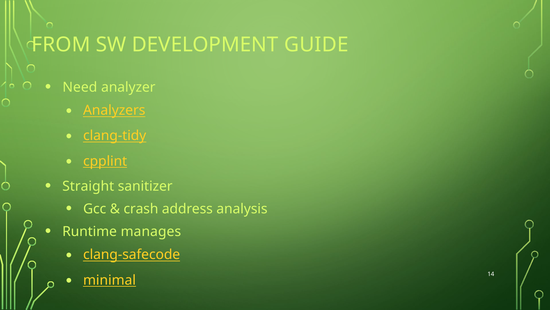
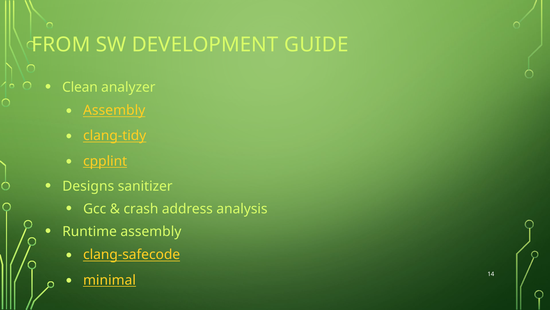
Need: Need -> Clean
Analyzers at (114, 110): Analyzers -> Assembly
Straight: Straight -> Designs
Runtime manages: manages -> assembly
